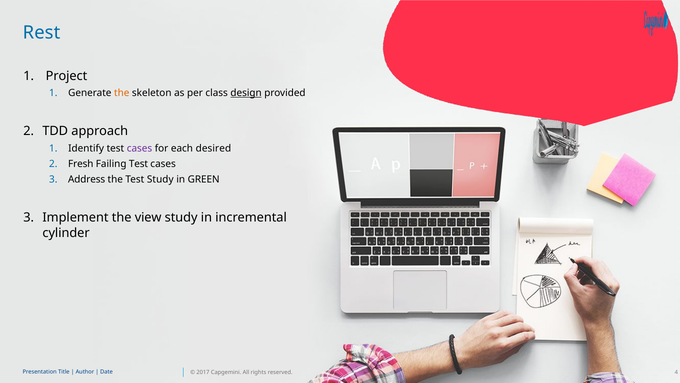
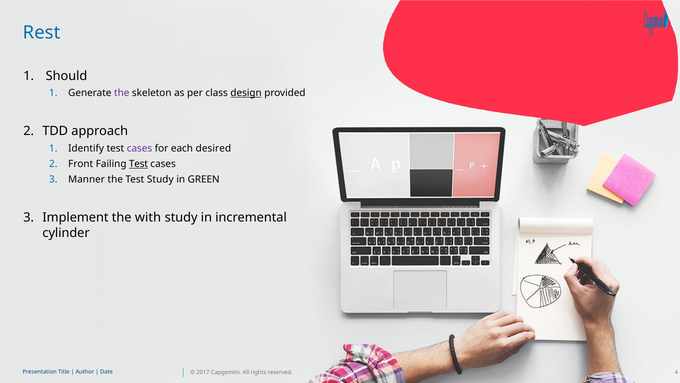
Project: Project -> Should
the at (122, 93) colour: orange -> purple
Fresh: Fresh -> Front
Test at (138, 164) underline: none -> present
Address: Address -> Manner
view: view -> with
